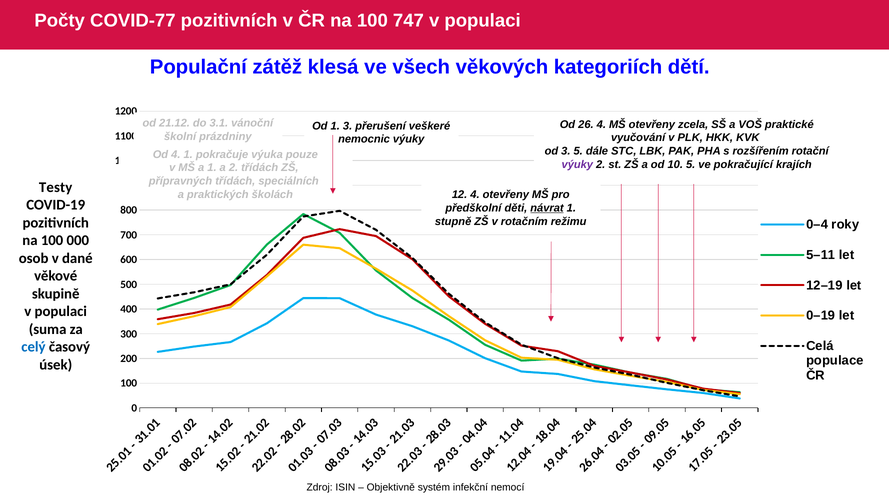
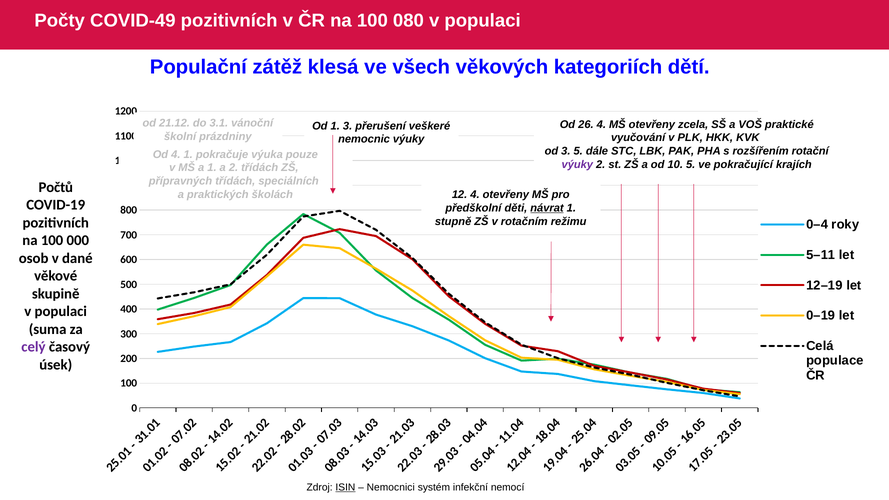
COVID-77: COVID-77 -> COVID-49
747: 747 -> 080
Testy: Testy -> Počtů
celý colour: blue -> purple
ISIN underline: none -> present
Objektivně: Objektivně -> Nemocnici
